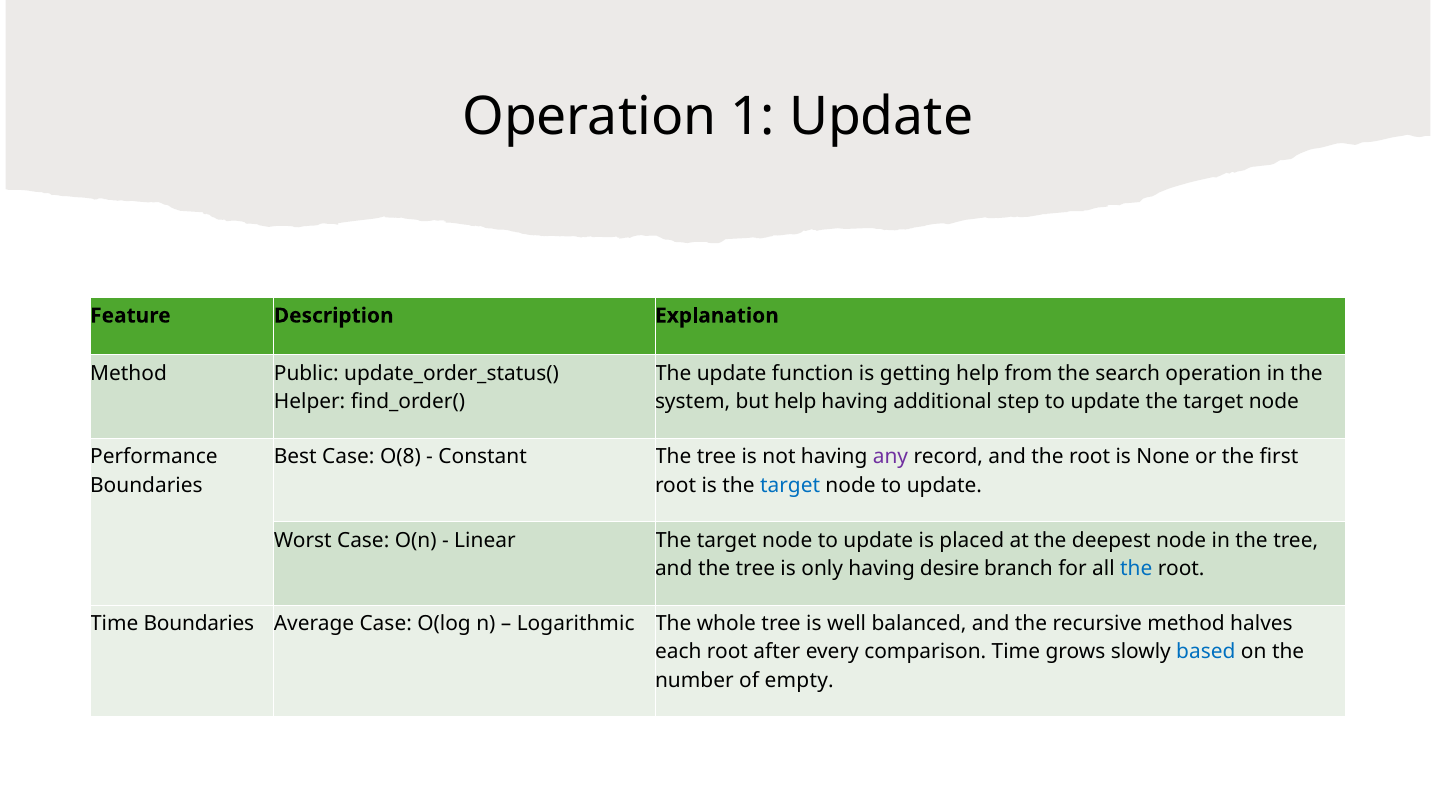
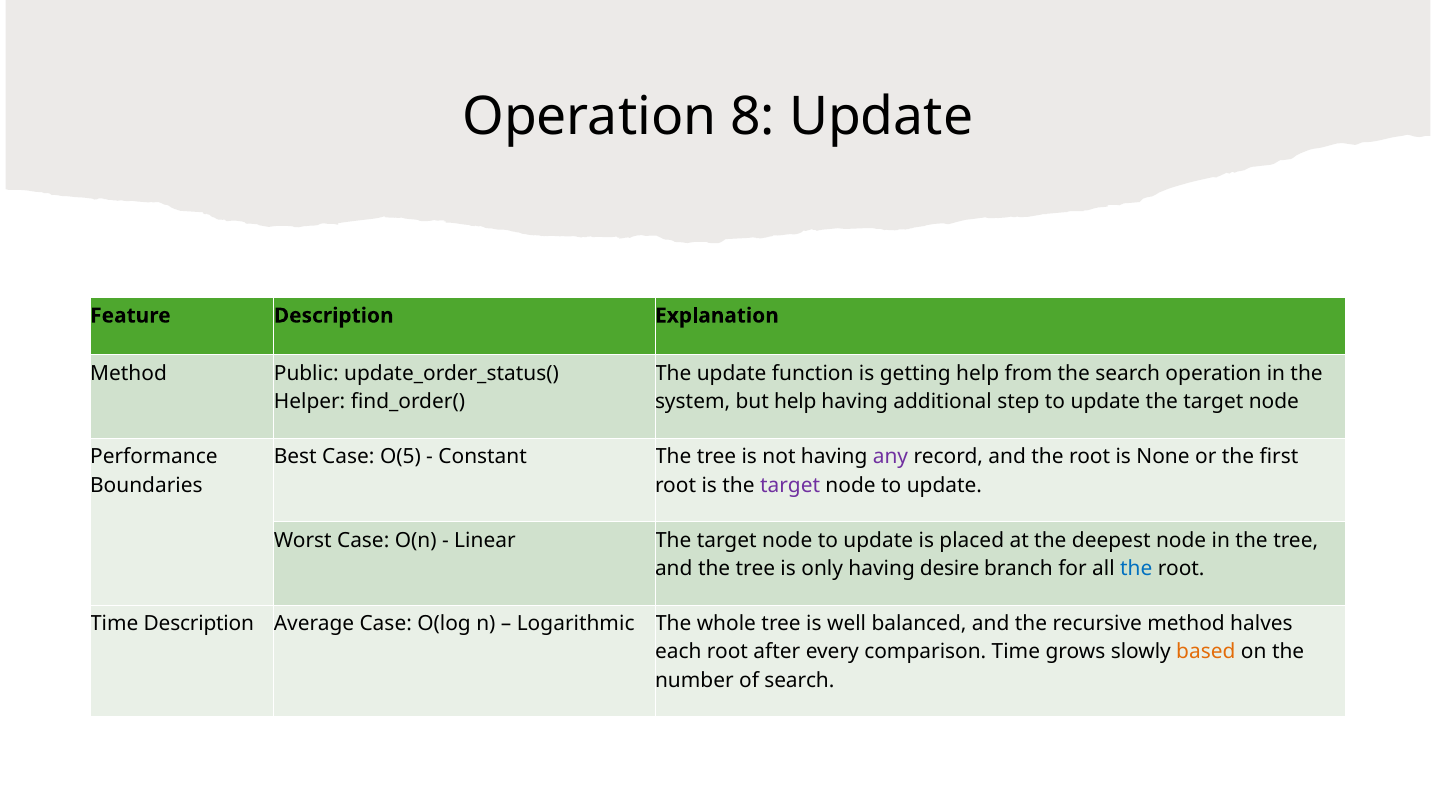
1: 1 -> 8
O(8: O(8 -> O(5
target at (790, 486) colour: blue -> purple
Time Boundaries: Boundaries -> Description
based colour: blue -> orange
of empty: empty -> search
